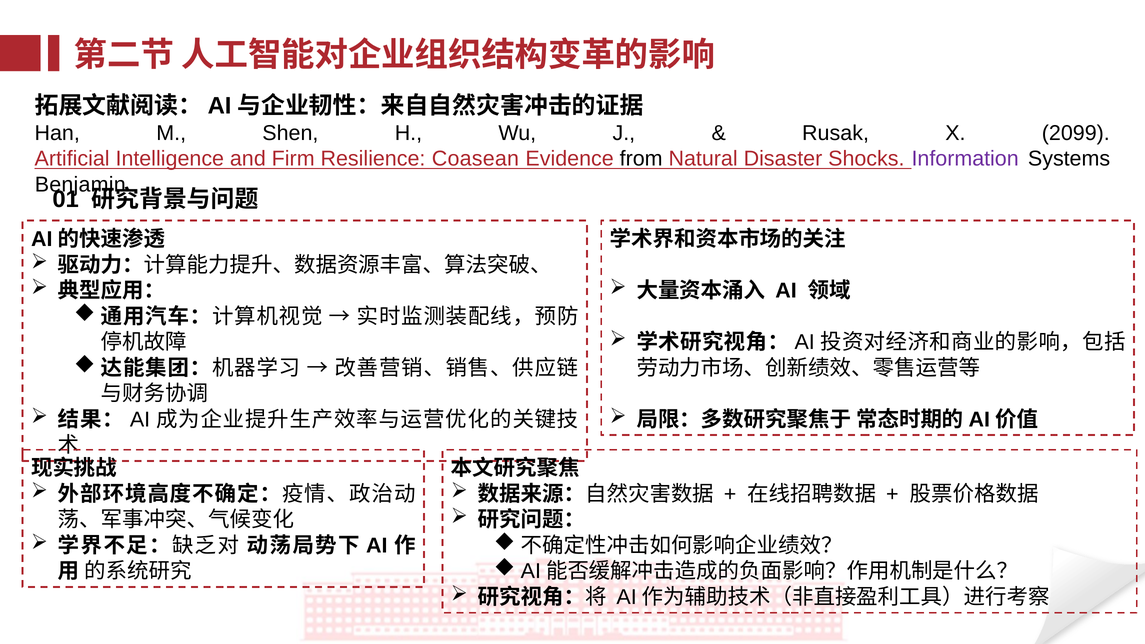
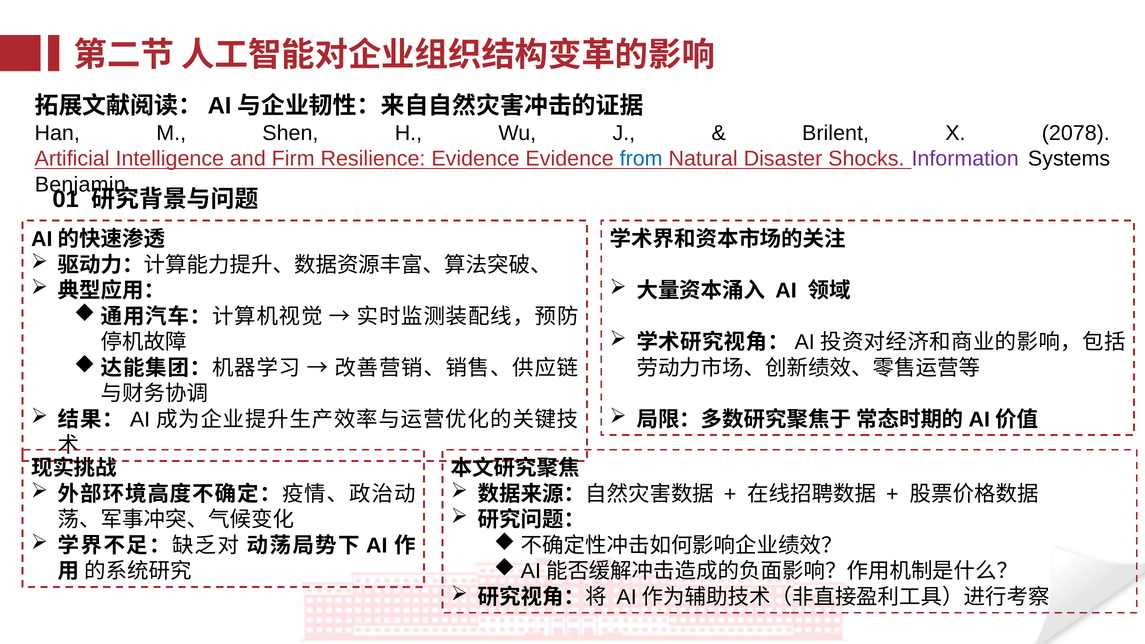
Rusak: Rusak -> Brilent
2099: 2099 -> 2078
Resilience Coasean: Coasean -> Evidence
from colour: black -> blue
